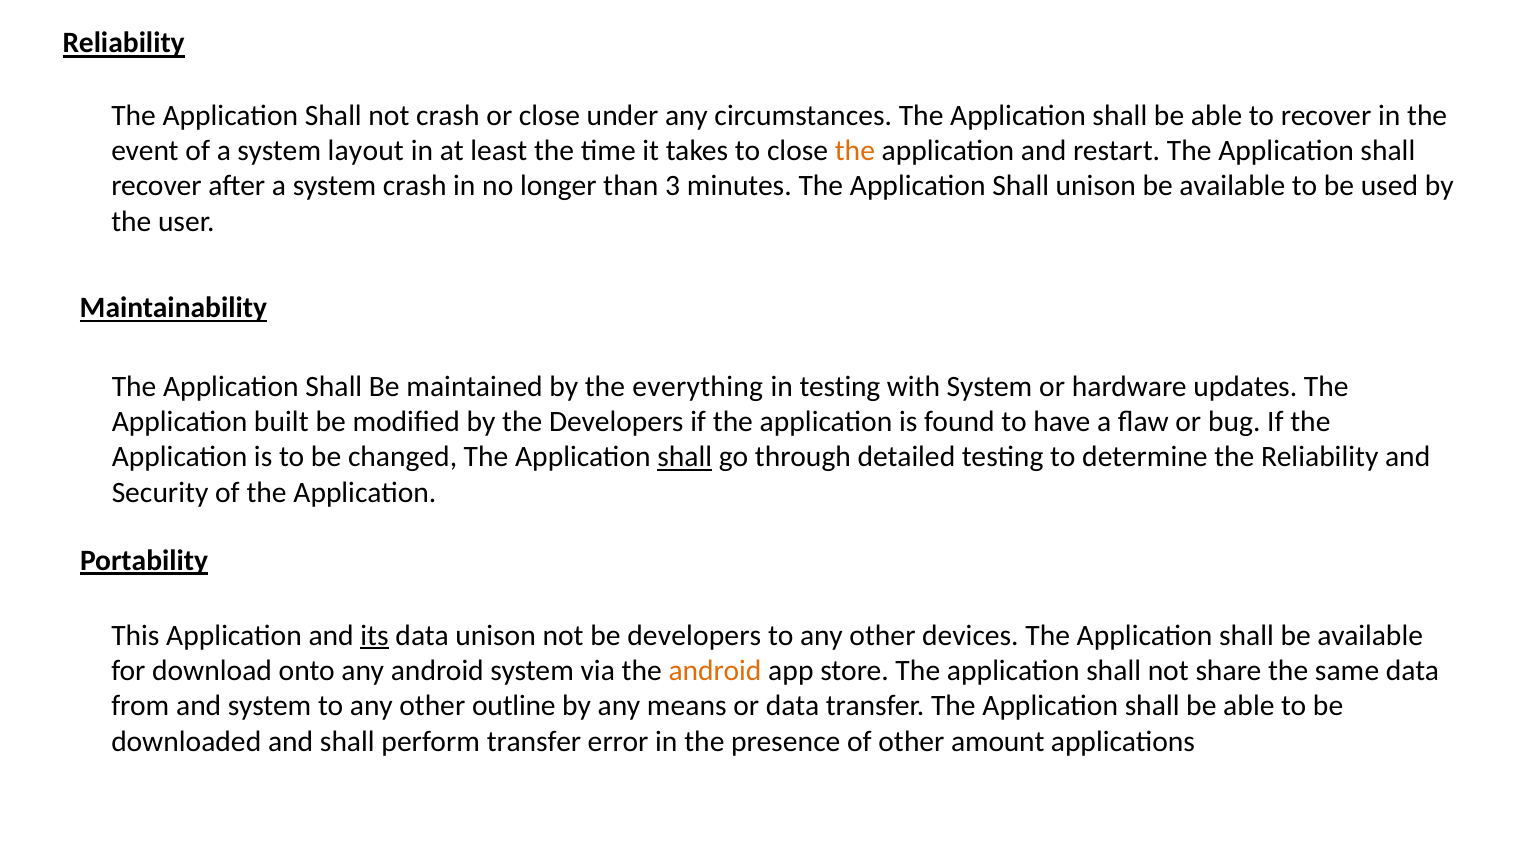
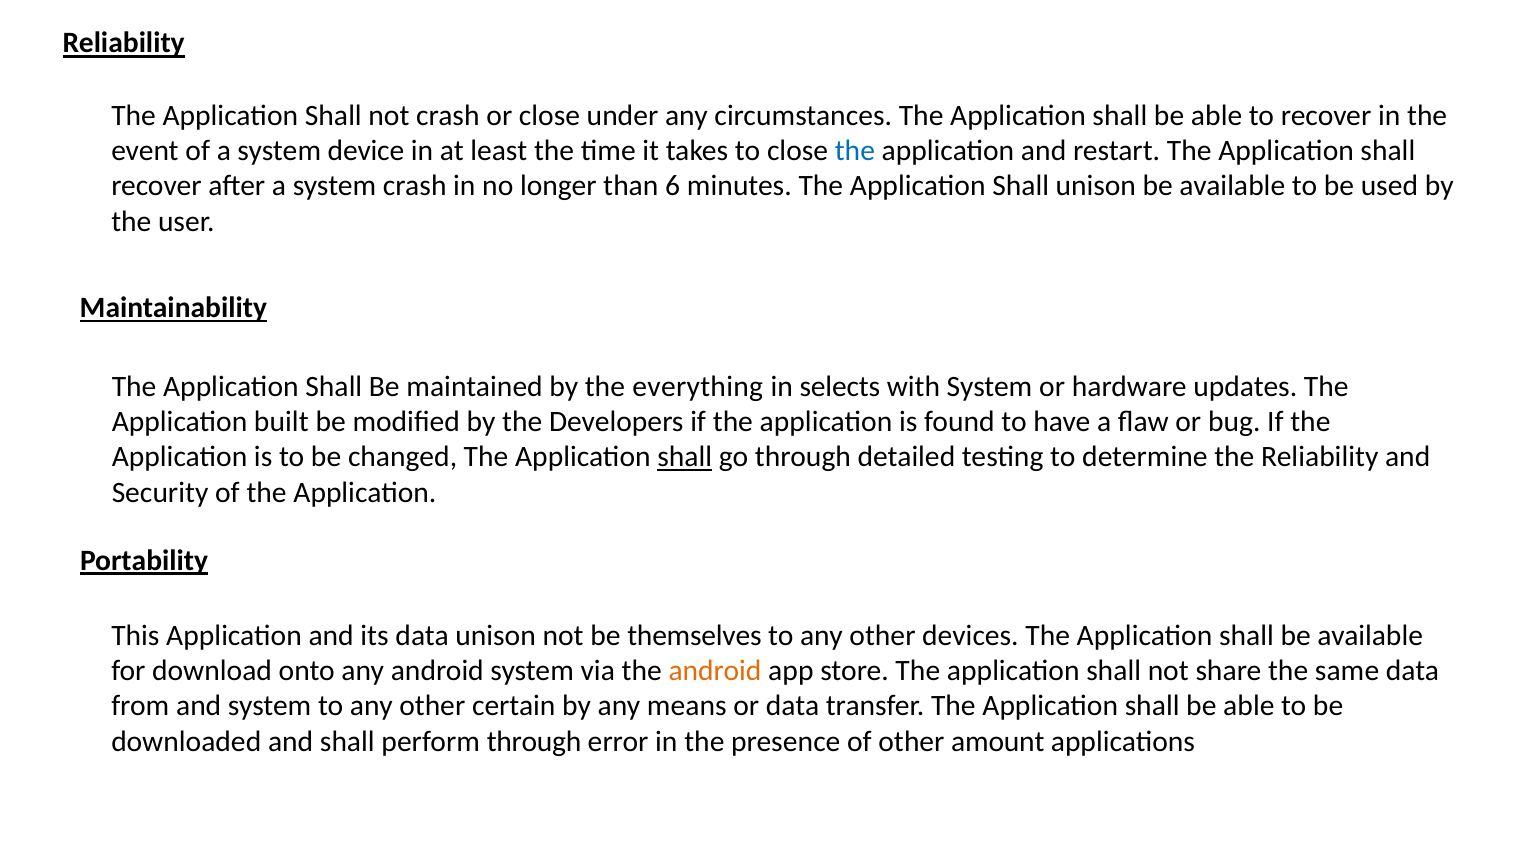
layout: layout -> device
the at (855, 151) colour: orange -> blue
3: 3 -> 6
in testing: testing -> selects
its underline: present -> none
be developers: developers -> themselves
outline: outline -> certain
perform transfer: transfer -> through
